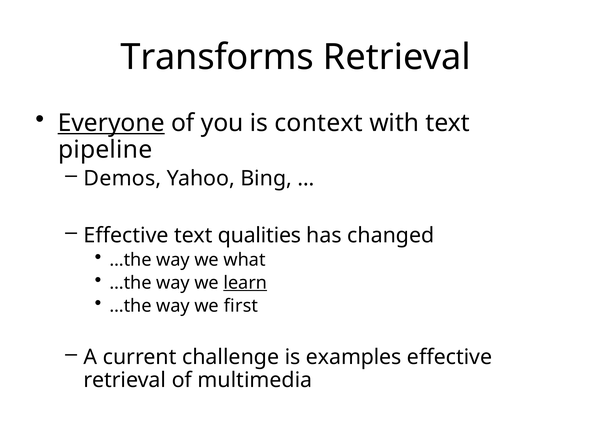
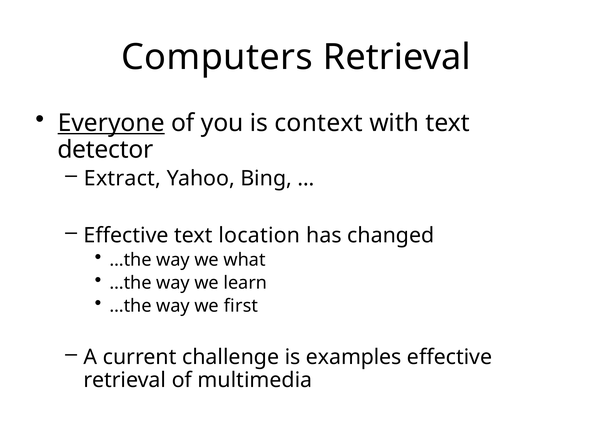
Transforms: Transforms -> Computers
pipeline: pipeline -> detector
Demos: Demos -> Extract
qualities: qualities -> location
learn underline: present -> none
